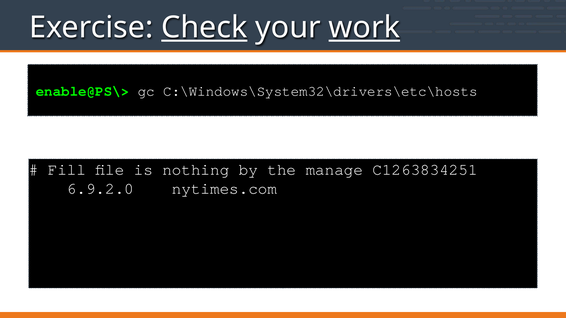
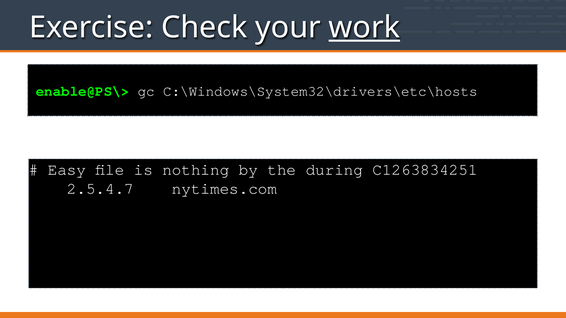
Check underline: present -> none
Fill: Fill -> Easy
manage: manage -> during
6.9.2.0: 6.9.2.0 -> 2.5.4.7
